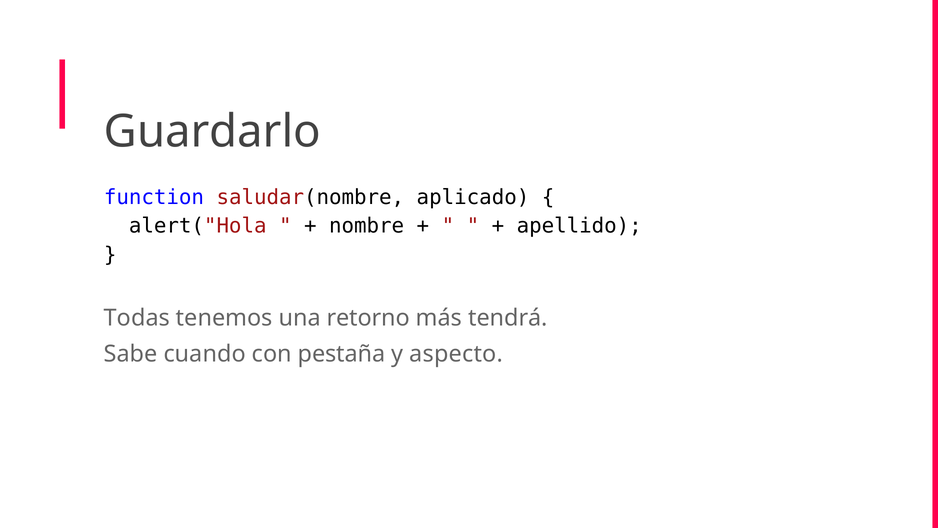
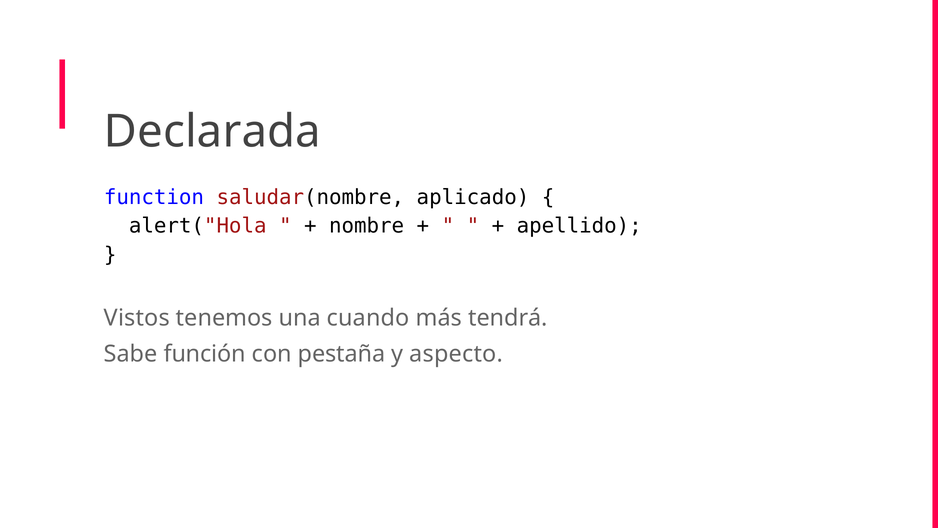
Guardarlo: Guardarlo -> Declarada
Todas: Todas -> Vistos
retorno: retorno -> cuando
cuando: cuando -> función
